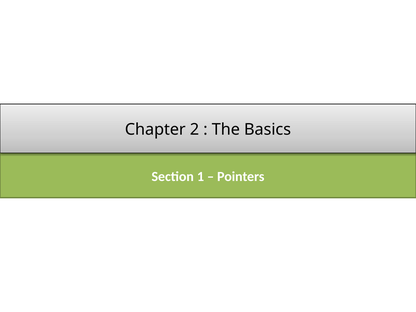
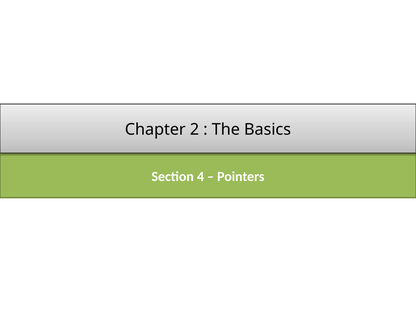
1: 1 -> 4
